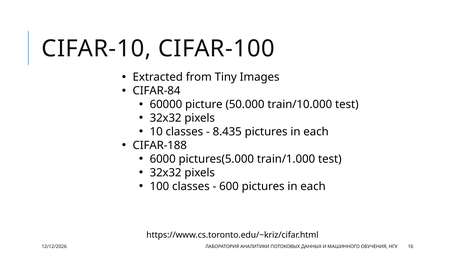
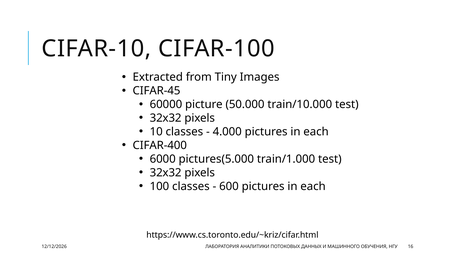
CIFAR-84: CIFAR-84 -> CIFAR-45
8.435: 8.435 -> 4.000
CIFAR-188: CIFAR-188 -> CIFAR-400
